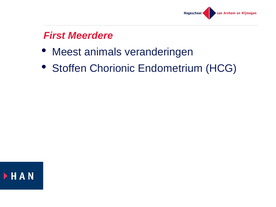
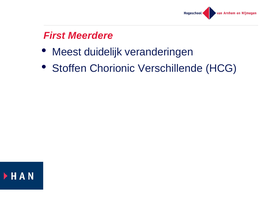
animals: animals -> duidelijk
Endometrium: Endometrium -> Verschillende
